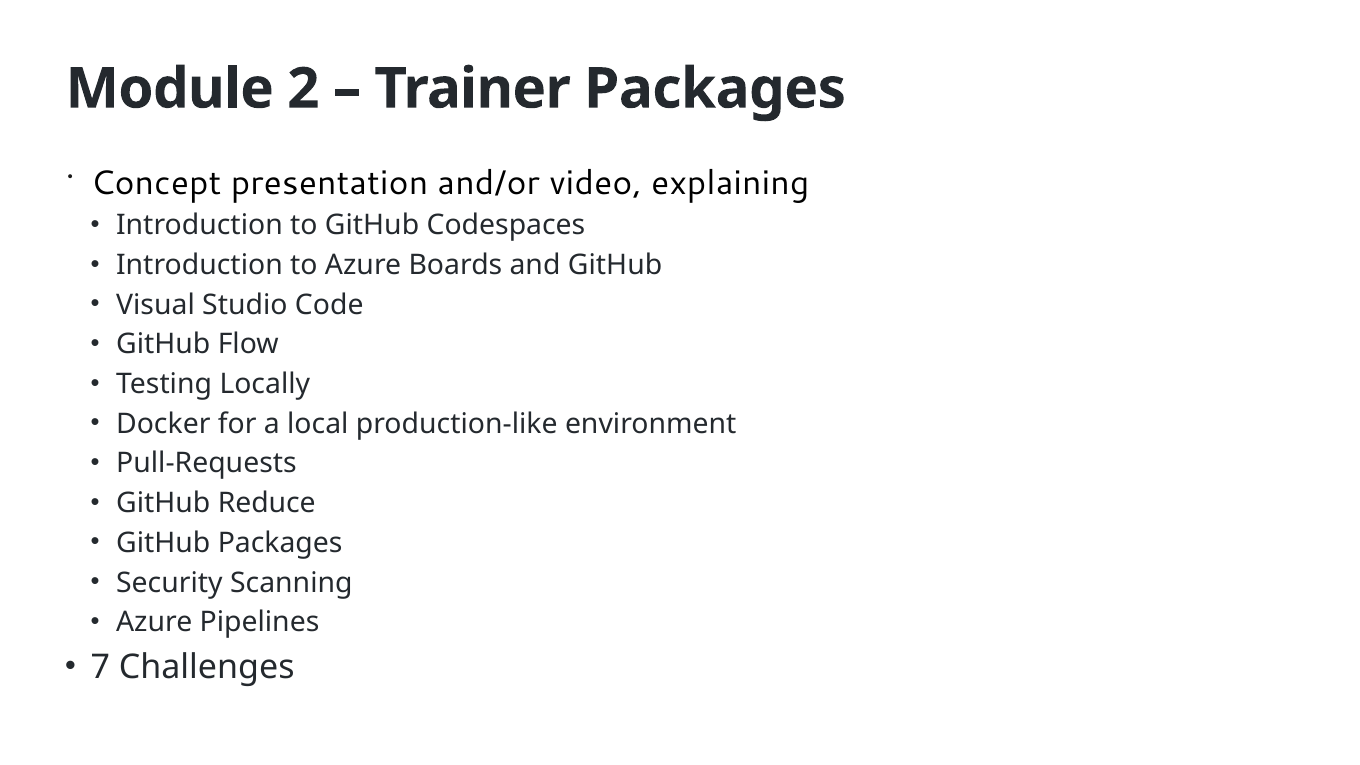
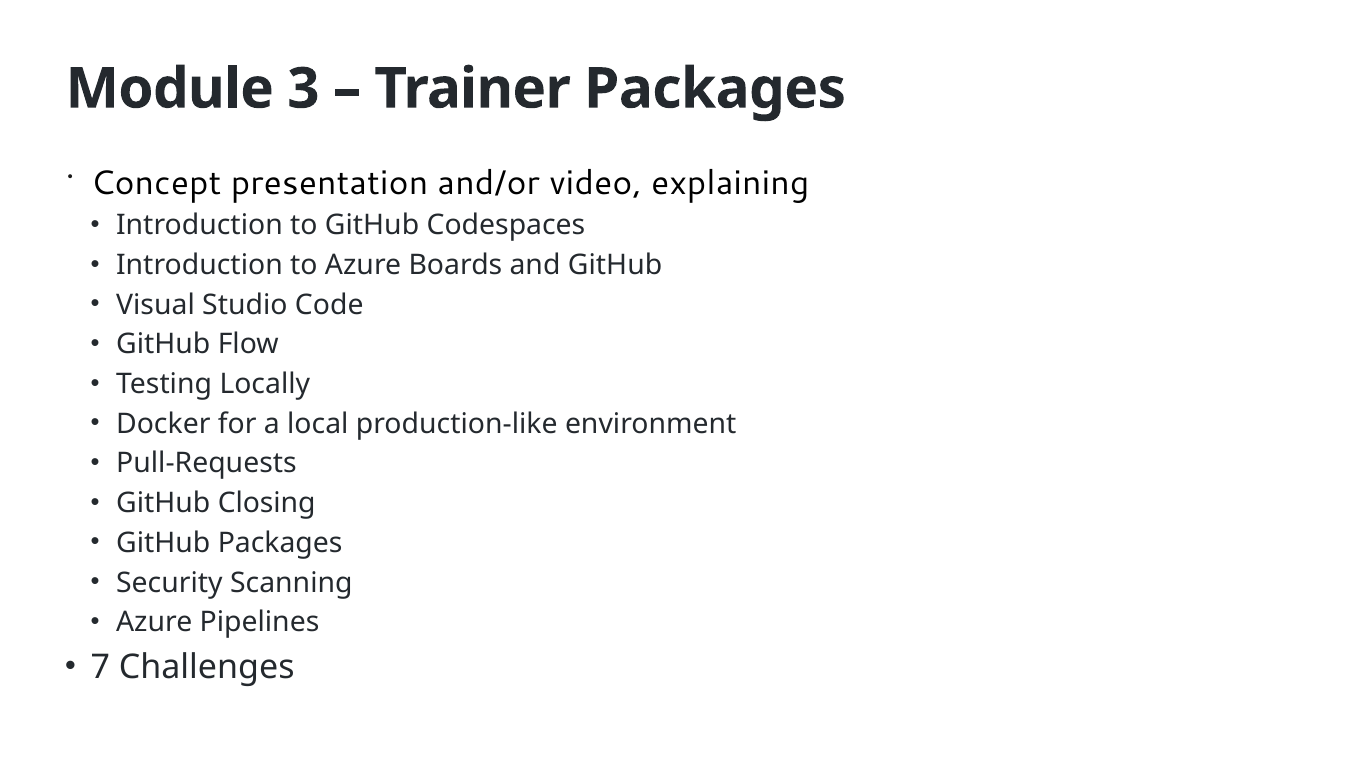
2: 2 -> 3
Reduce: Reduce -> Closing
